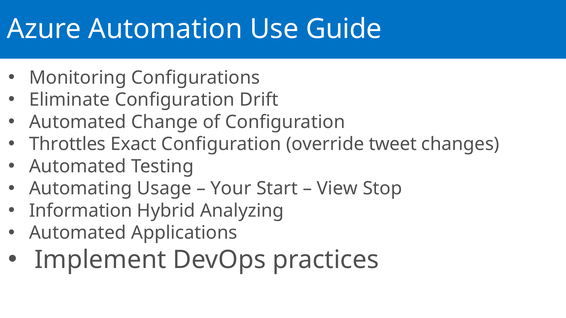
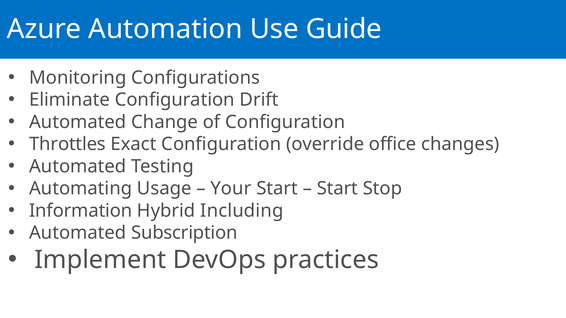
tweet: tweet -> office
View at (337, 189): View -> Start
Analyzing: Analyzing -> Including
Applications: Applications -> Subscription
